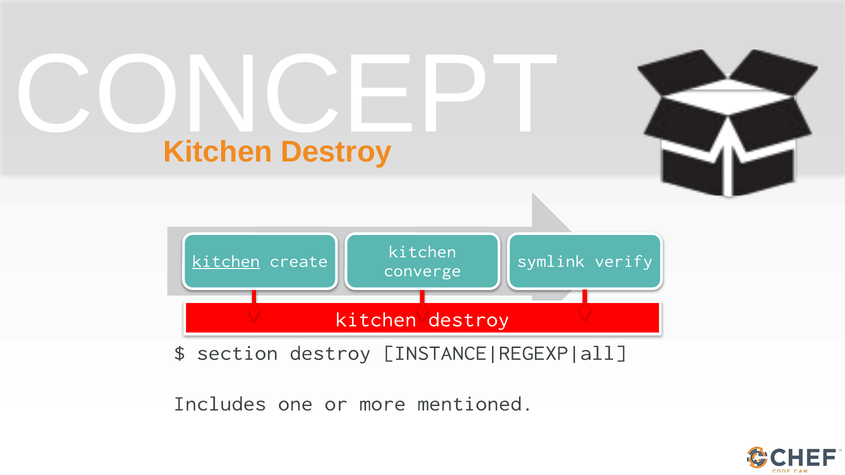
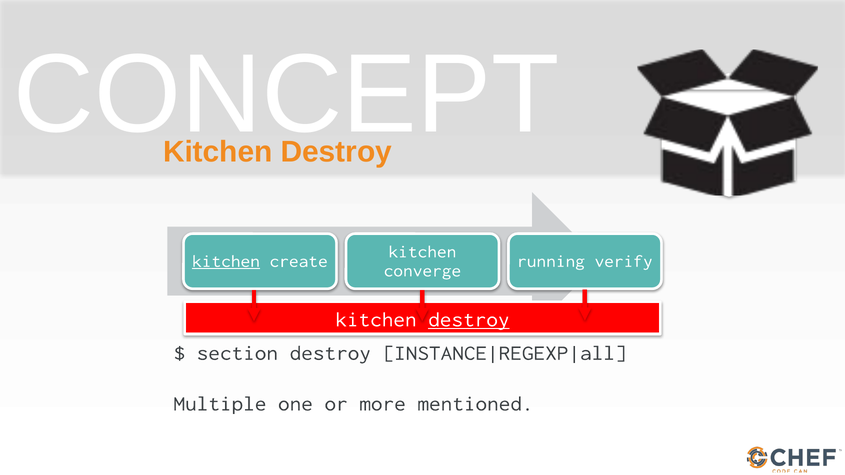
symlink: symlink -> running
destroy at (469, 320) underline: none -> present
Includes: Includes -> Multiple
